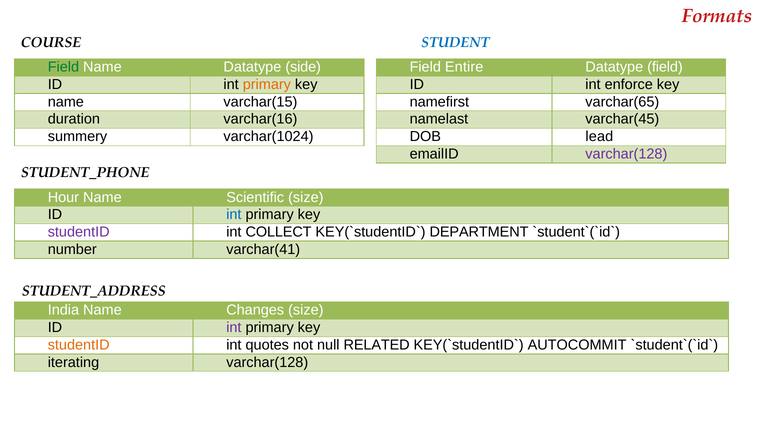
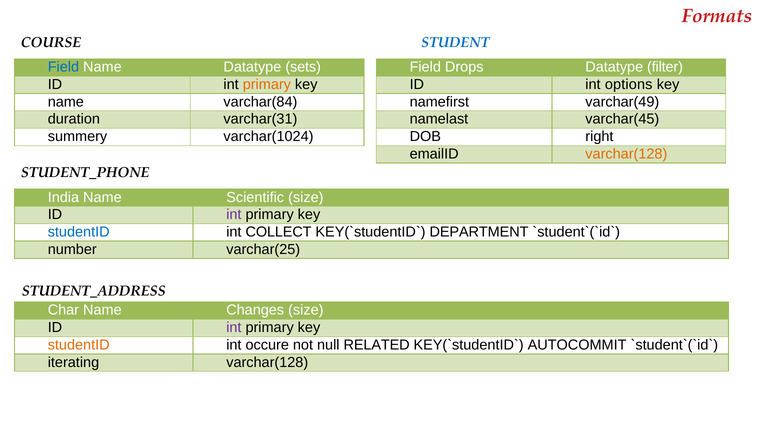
Field at (63, 67) colour: green -> blue
side: side -> sets
Entire: Entire -> Drops
Datatype field: field -> filter
enforce: enforce -> options
varchar(15: varchar(15 -> varchar(84
varchar(65: varchar(65 -> varchar(49
varchar(16: varchar(16 -> varchar(31
lead: lead -> right
varchar(128 at (626, 154) colour: purple -> orange
Hour: Hour -> India
int at (234, 215) colour: blue -> purple
studentID at (79, 232) colour: purple -> blue
varchar(41: varchar(41 -> varchar(25
India: India -> Char
quotes: quotes -> occure
